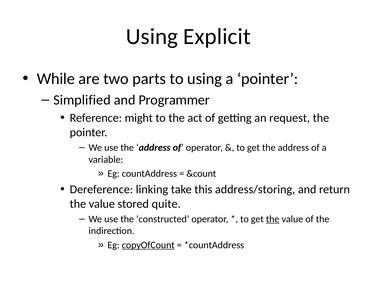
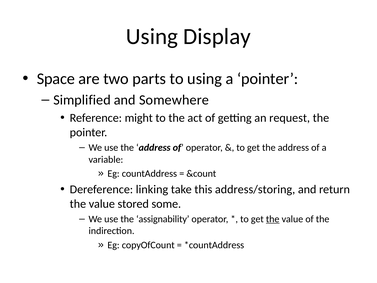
Explicit: Explicit -> Display
While: While -> Space
Programmer: Programmer -> Somewhere
quite: quite -> some
constructed: constructed -> assignability
copyOfCount underline: present -> none
